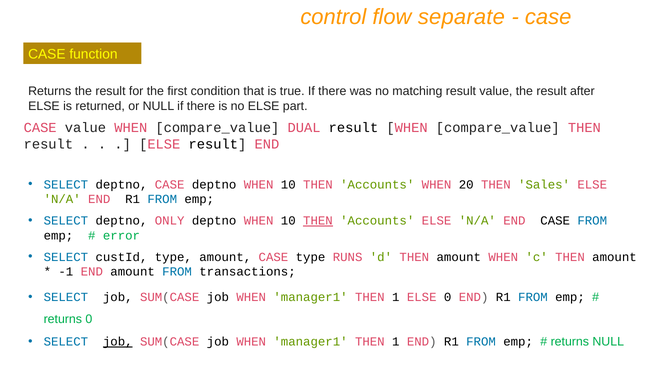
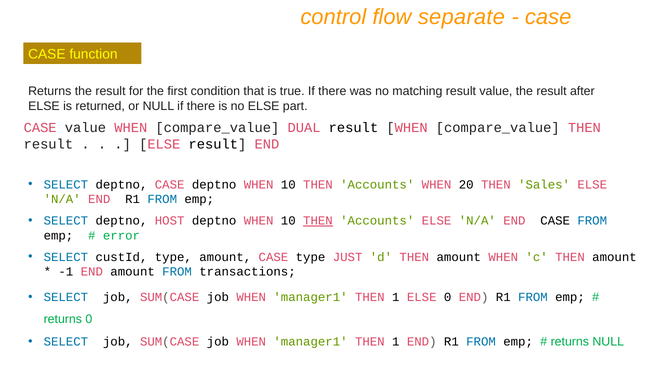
ONLY: ONLY -> HOST
RUNS: RUNS -> JUST
job at (118, 341) underline: present -> none
